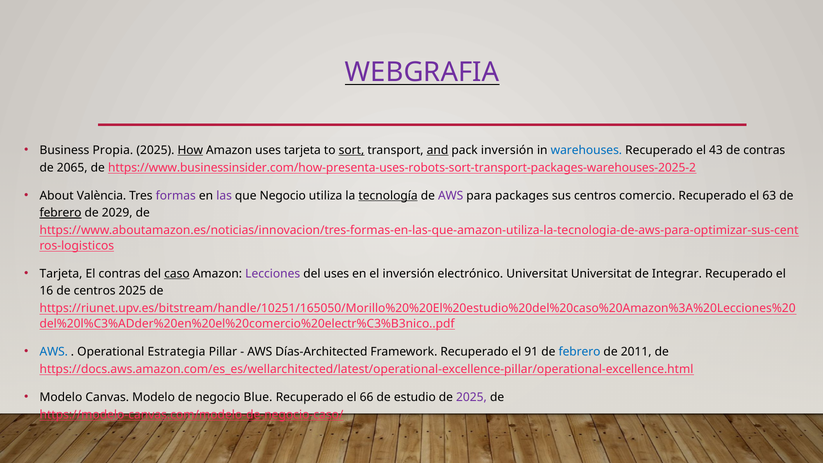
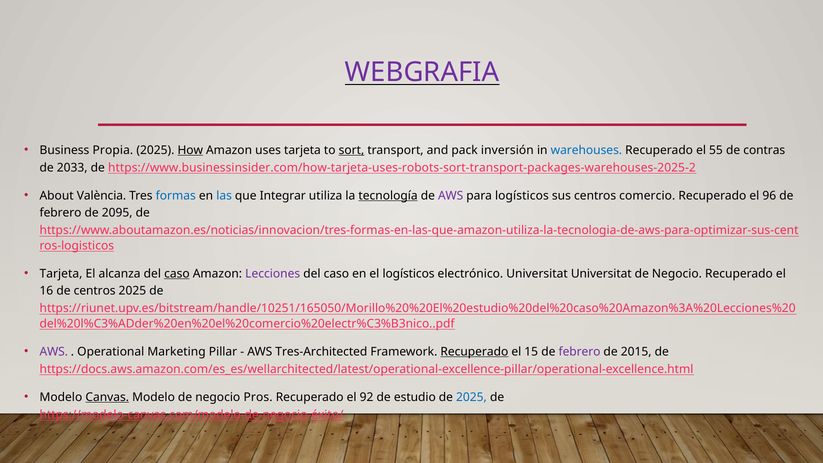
and underline: present -> none
43: 43 -> 55
2065: 2065 -> 2033
https://www.businessinsider.com/how-presenta-uses-robots-sort-transport-packages-warehouses-2025-2: https://www.businessinsider.com/how-presenta-uses-robots-sort-transport-packages-warehouses-2025-2 -> https://www.businessinsider.com/how-tarjeta-uses-robots-sort-transport-packages-warehouses-2025-2
formas colour: purple -> blue
las colour: purple -> blue
que Negocio: Negocio -> Integrar
para packages: packages -> logísticos
63: 63 -> 96
febrero at (61, 213) underline: present -> none
2029: 2029 -> 2095
El contras: contras -> alcanza
uses at (336, 274): uses -> caso
el inversión: inversión -> logísticos
Integrar at (677, 274): Integrar -> Negocio
AWS at (54, 352) colour: blue -> purple
Estrategia: Estrategia -> Marketing
Días-Architected: Días-Architected -> Tres-Architected
Recuperado at (474, 352) underline: none -> present
91: 91 -> 15
febrero at (579, 352) colour: blue -> purple
2011: 2011 -> 2015
Canvas underline: none -> present
Blue: Blue -> Pros
66: 66 -> 92
2025 at (471, 397) colour: purple -> blue
https://modelo-canvas.com/modelo-de-negocio-caso/: https://modelo-canvas.com/modelo-de-negocio-caso/ -> https://modelo-canvas.com/modelo-de-negocio-éxito/
